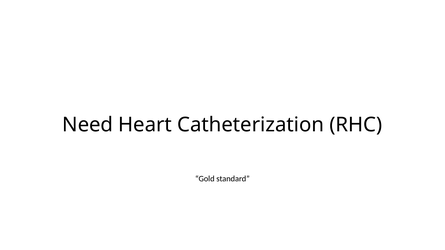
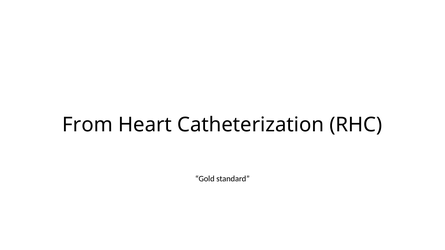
Need: Need -> From
